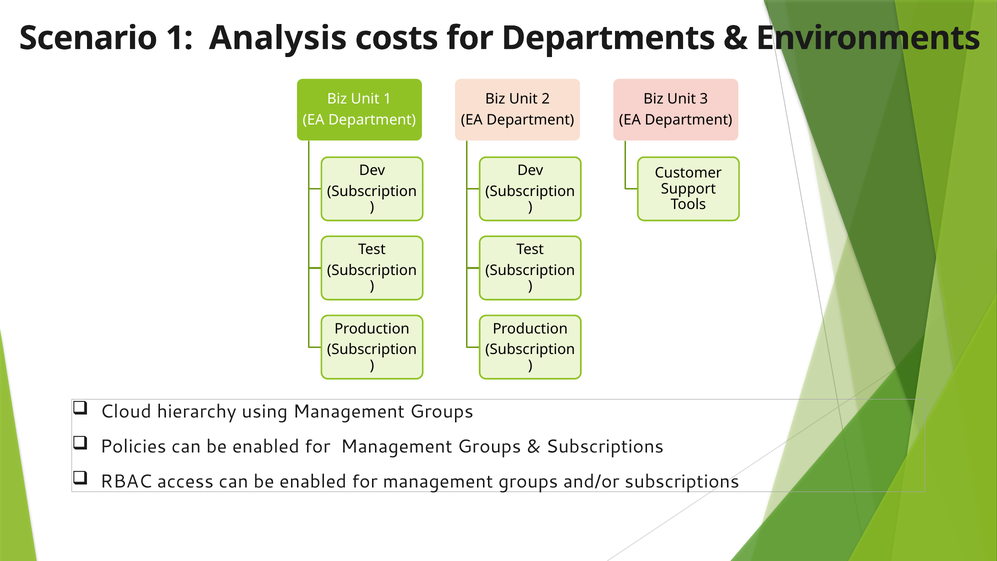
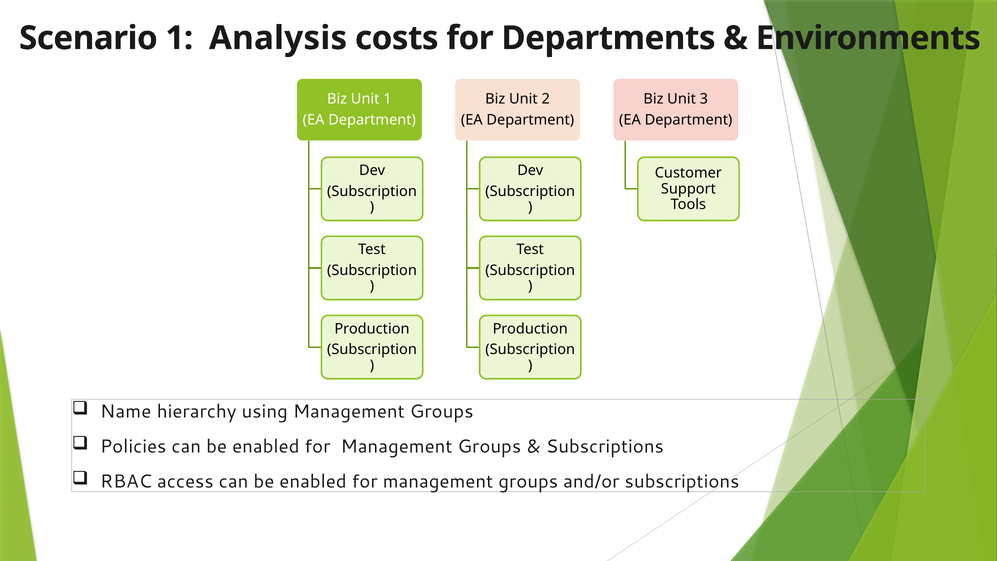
Cloud: Cloud -> Name
